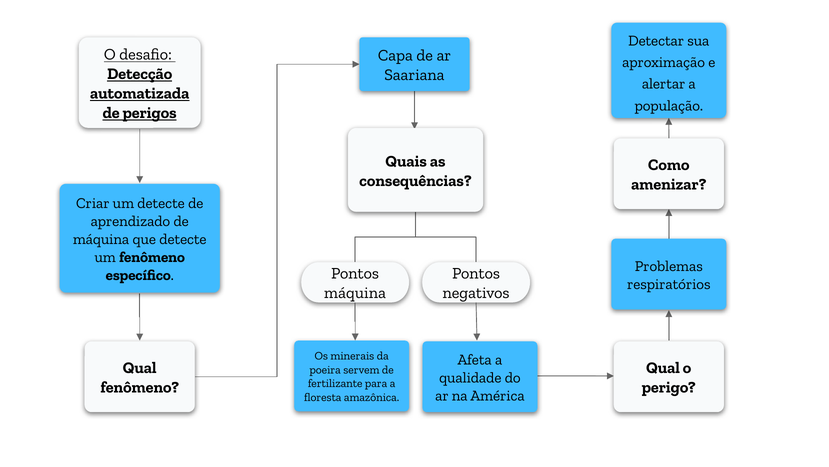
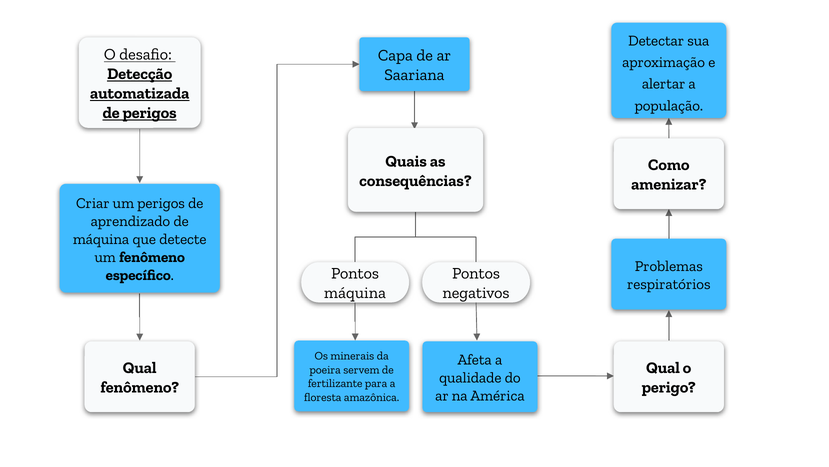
um detecte: detecte -> perigos
